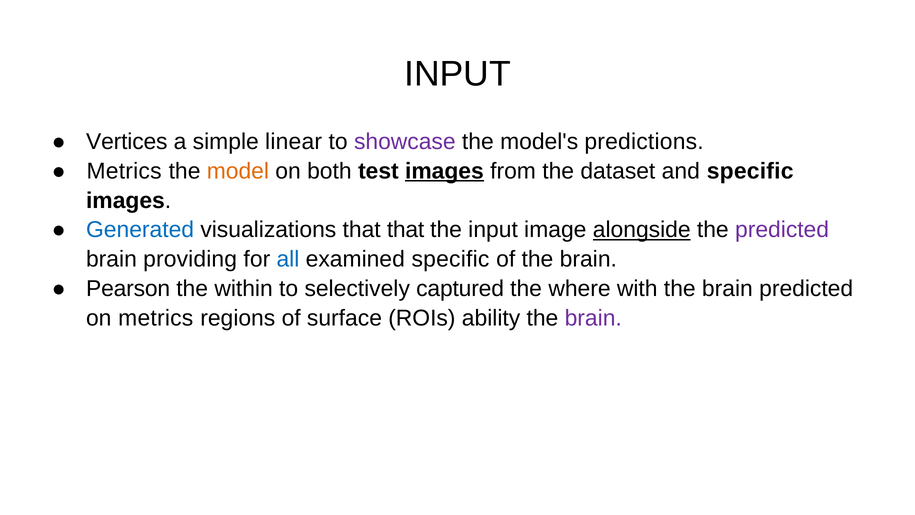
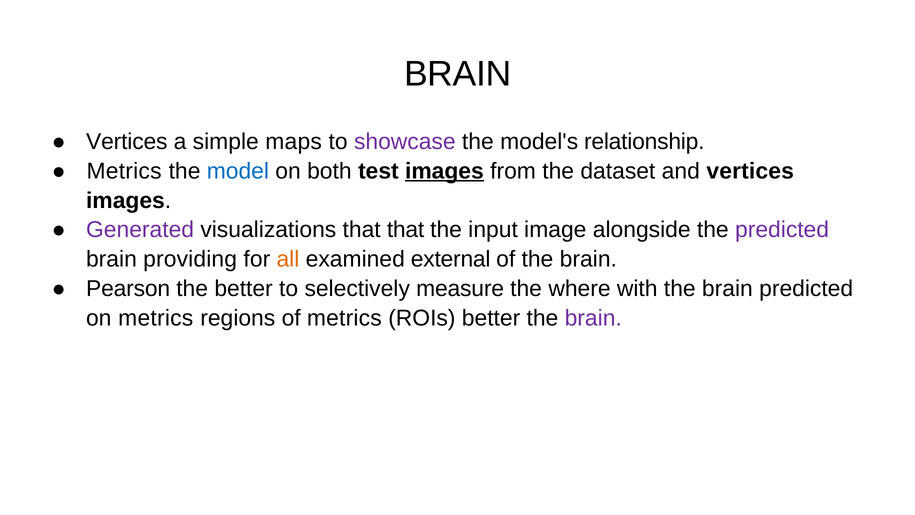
INPUT at (457, 74): INPUT -> BRAIN
linear: linear -> maps
predictions: predictions -> relationship
model colour: orange -> blue
and specific: specific -> vertices
Generated colour: blue -> purple
alongside underline: present -> none
all colour: blue -> orange
examined specific: specific -> external
the within: within -> better
captured: captured -> measure
of surface: surface -> metrics
ROIs ability: ability -> better
